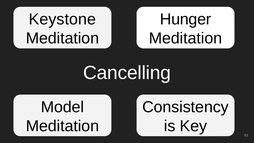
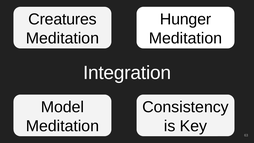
Keystone: Keystone -> Creatures
Cancelling: Cancelling -> Integration
